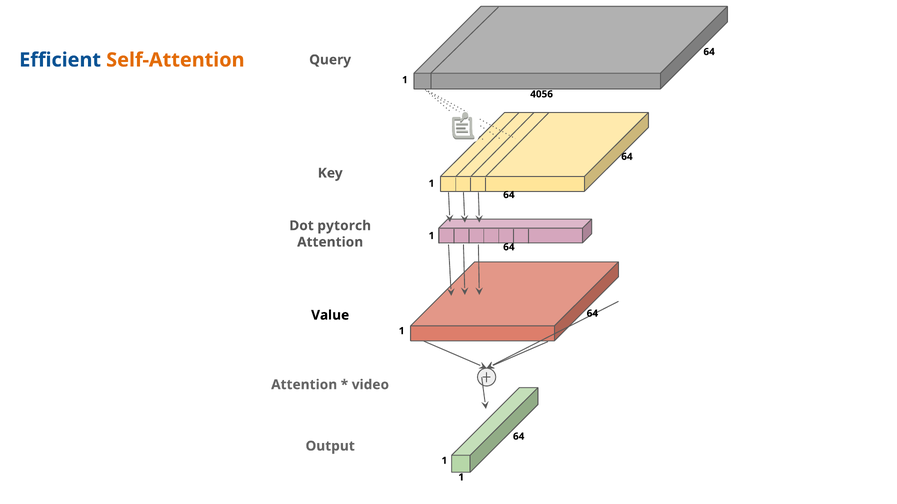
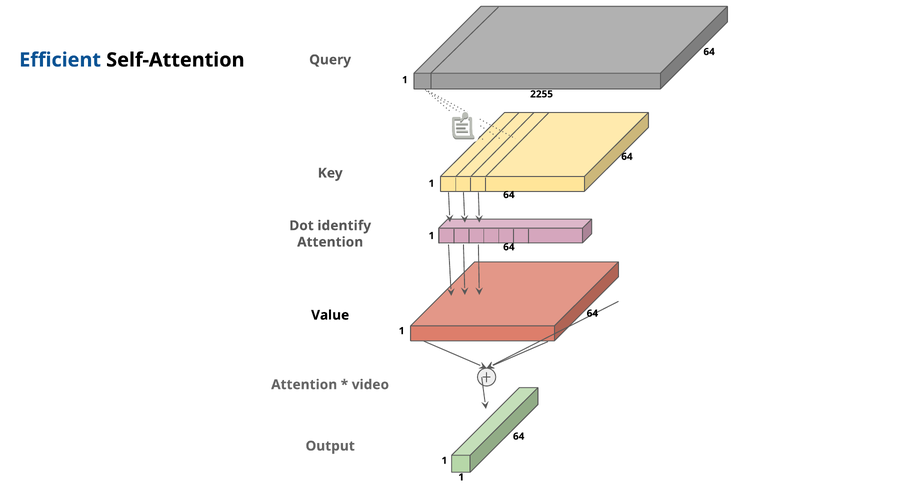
Self-Attention colour: orange -> black
4056: 4056 -> 2255
pytorch: pytorch -> identify
